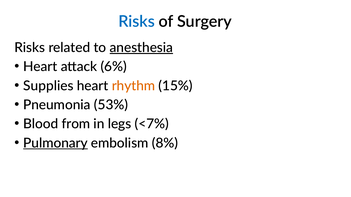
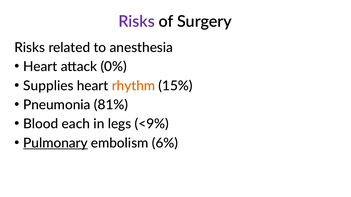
Risks at (137, 22) colour: blue -> purple
anesthesia underline: present -> none
6%: 6% -> 0%
53%: 53% -> 81%
from: from -> each
<7%: <7% -> <9%
8%: 8% -> 6%
